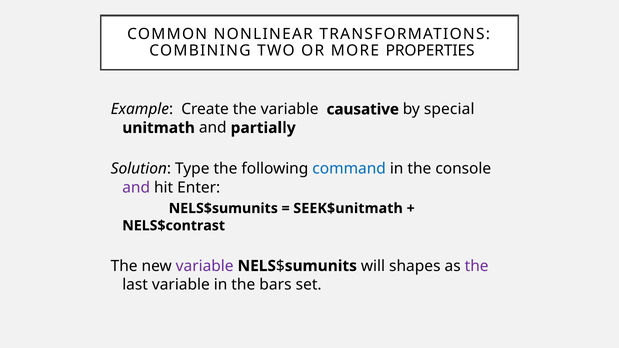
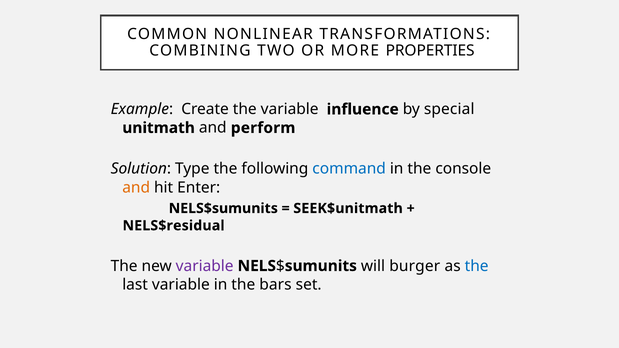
causative: causative -> influence
partially: partially -> perform
and at (136, 188) colour: purple -> orange
NELS$contrast: NELS$contrast -> NELS$residual
shapes: shapes -> burger
the at (477, 266) colour: purple -> blue
